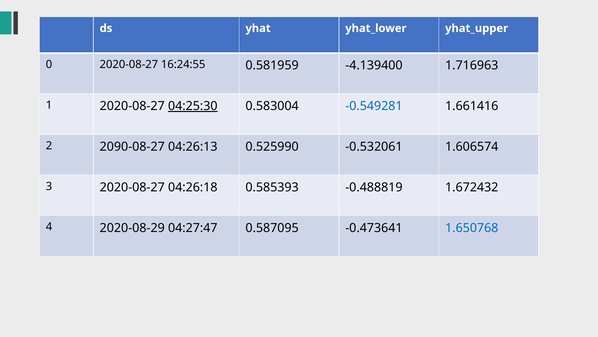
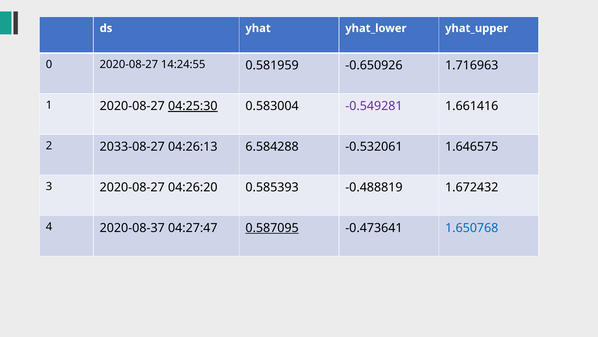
16:24:55: 16:24:55 -> 14:24:55
-4.139400: -4.139400 -> -0.650926
-0.549281 colour: blue -> purple
2090-08-27: 2090-08-27 -> 2033-08-27
0.525990: 0.525990 -> 6.584288
1.606574: 1.606574 -> 1.646575
04:26:18: 04:26:18 -> 04:26:20
2020-08-29: 2020-08-29 -> 2020-08-37
0.587095 underline: none -> present
